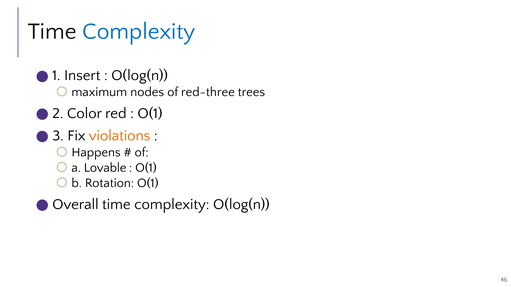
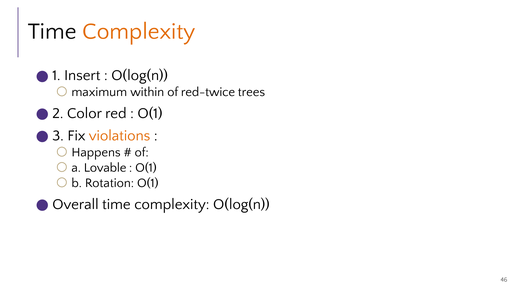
Complexity at (139, 31) colour: blue -> orange
nodes: nodes -> within
red-three: red-three -> red-twice
